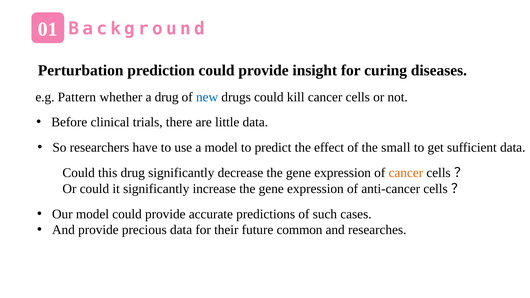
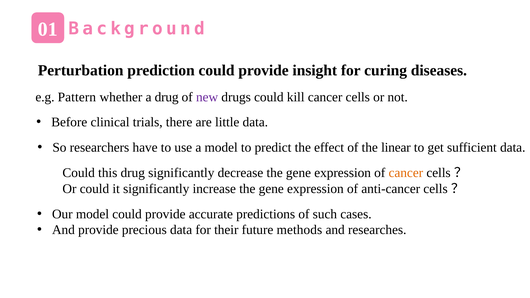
new colour: blue -> purple
small: small -> linear
common: common -> methods
